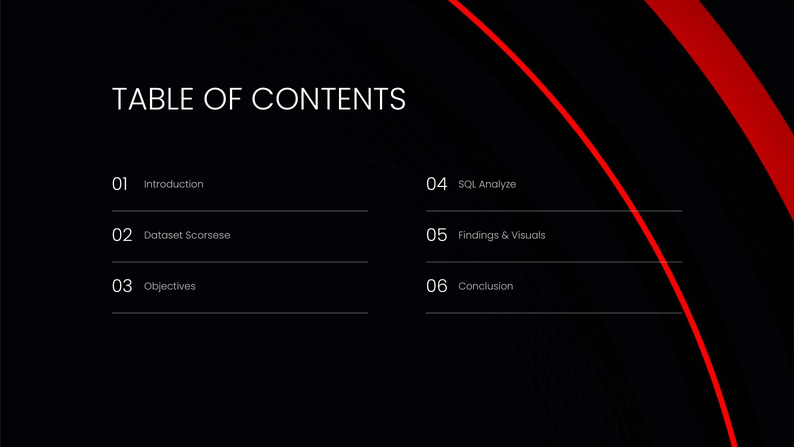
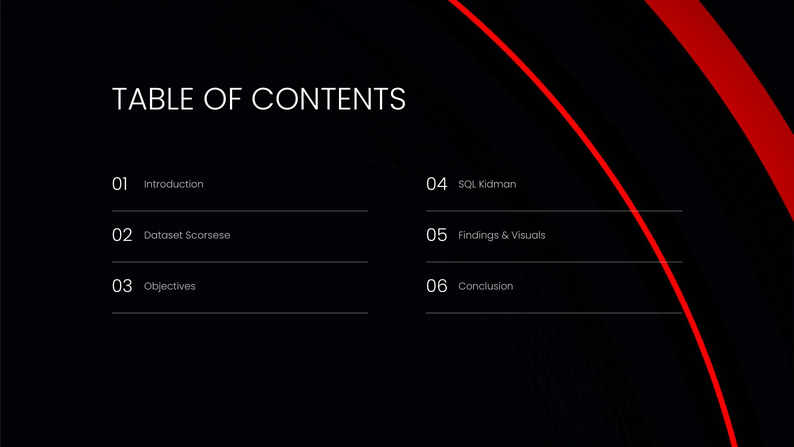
Analyze: Analyze -> Kidman
